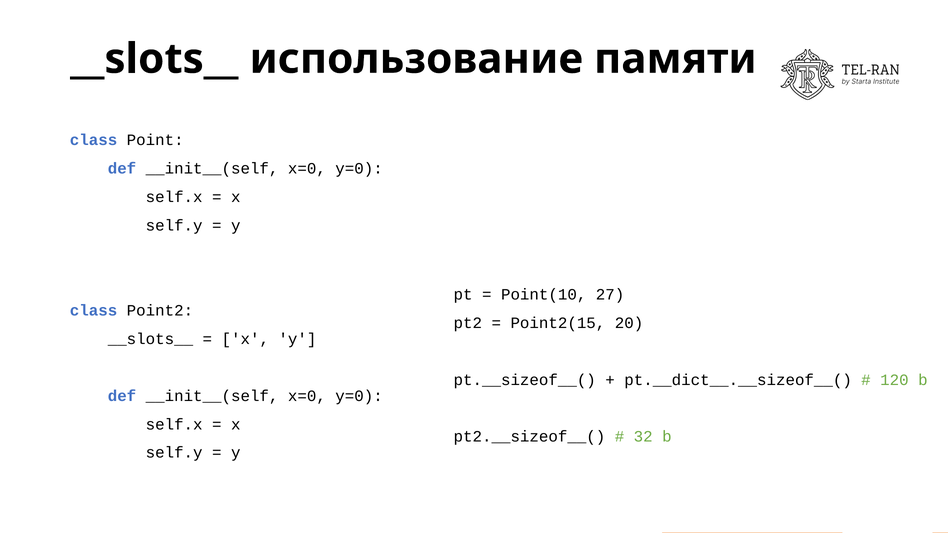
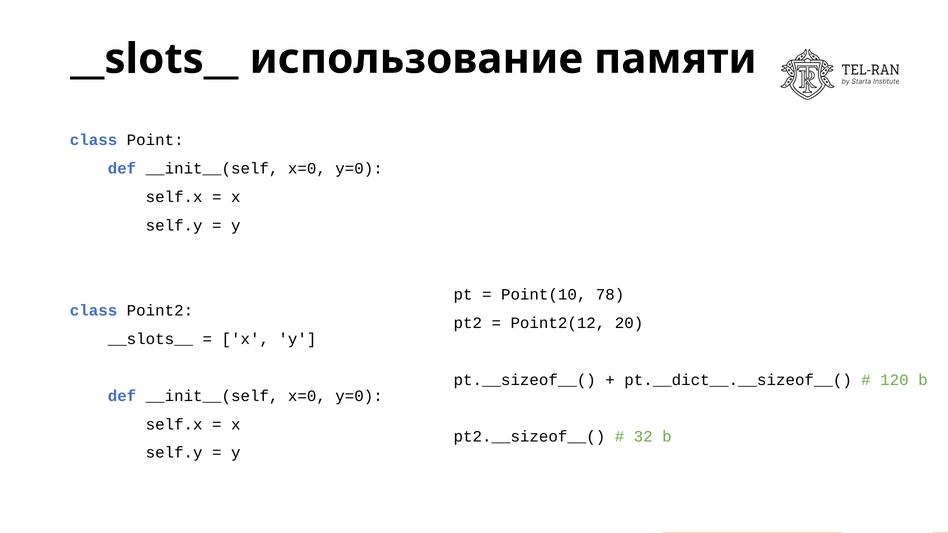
27: 27 -> 78
Point2(15: Point2(15 -> Point2(12
